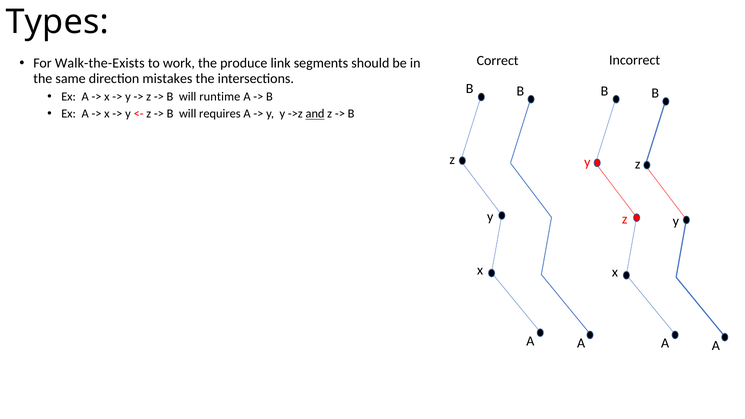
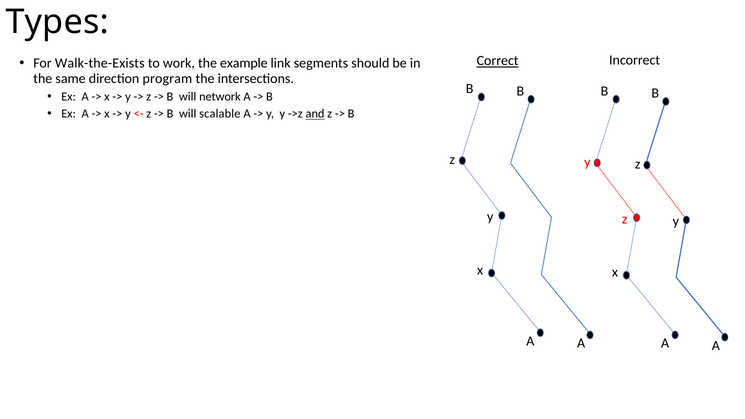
Correct underline: none -> present
produce: produce -> example
mistakes: mistakes -> program
runtime: runtime -> network
requires: requires -> scalable
